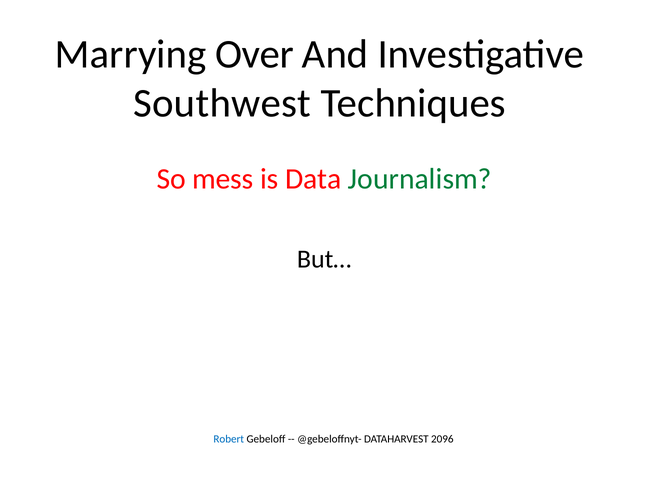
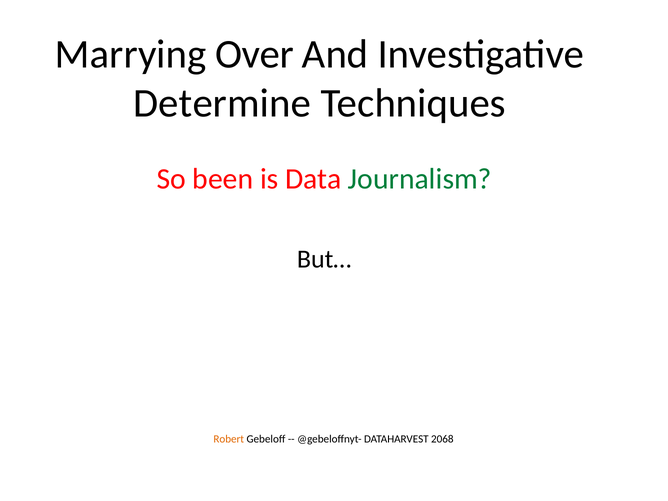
Southwest: Southwest -> Determine
mess: mess -> been
Robert colour: blue -> orange
2096: 2096 -> 2068
